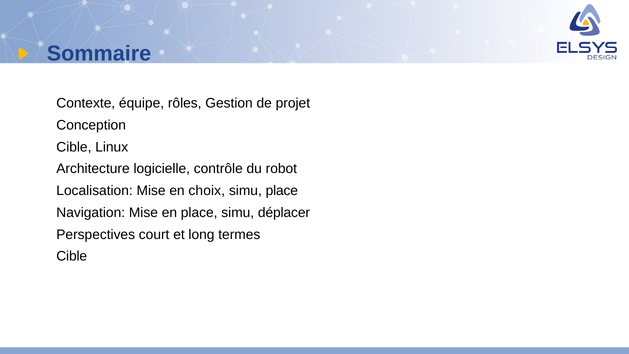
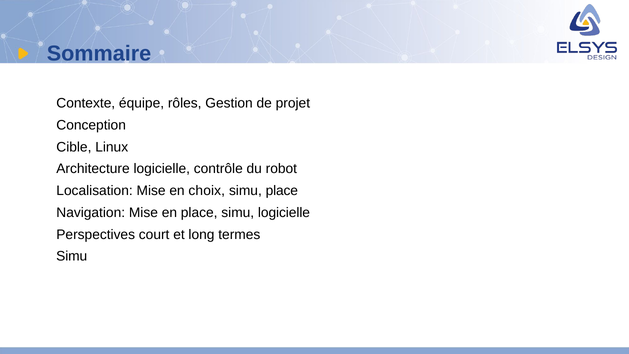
simu déplacer: déplacer -> logicielle
Cible at (72, 256): Cible -> Simu
